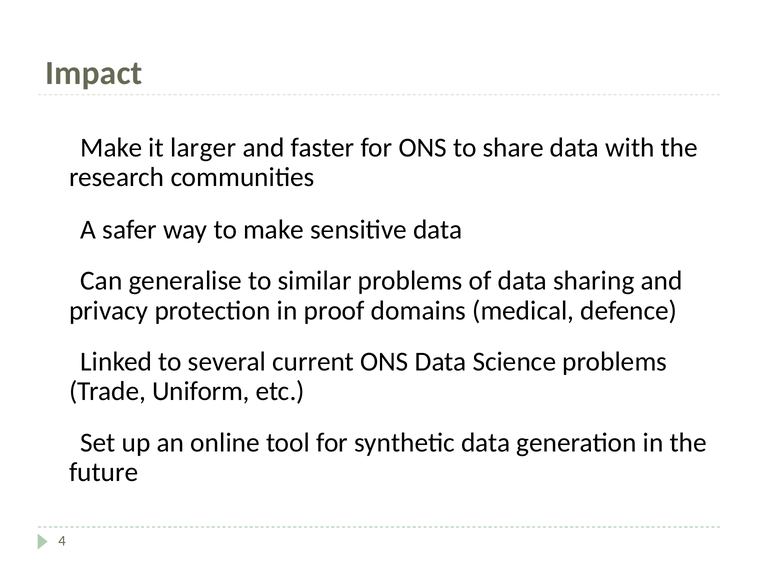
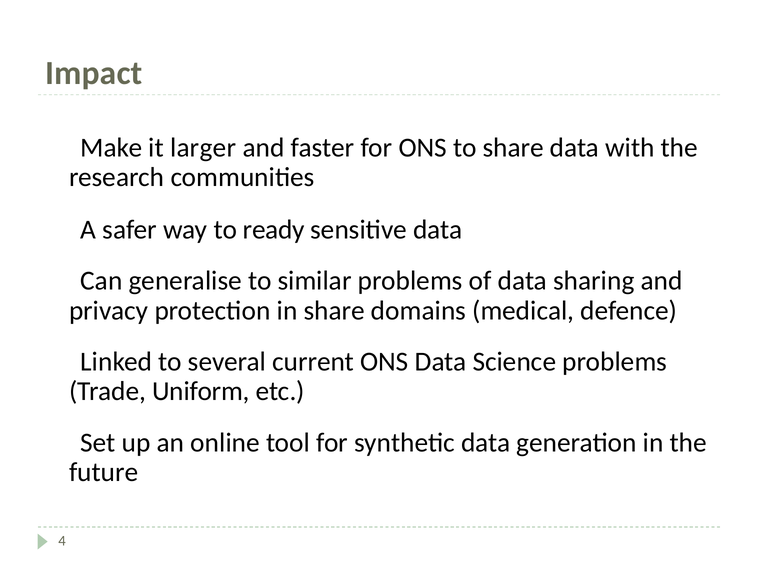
make: make -> ready
in proof: proof -> share
